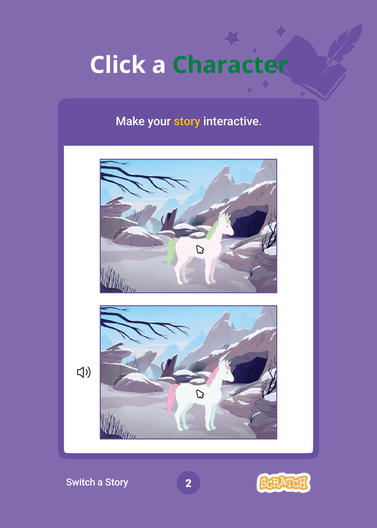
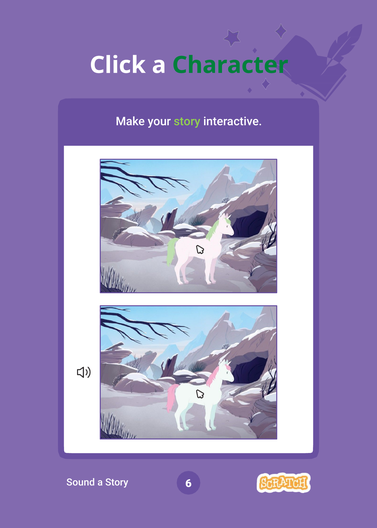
story at (187, 122) colour: yellow -> light green
Switch: Switch -> Sound
2: 2 -> 6
